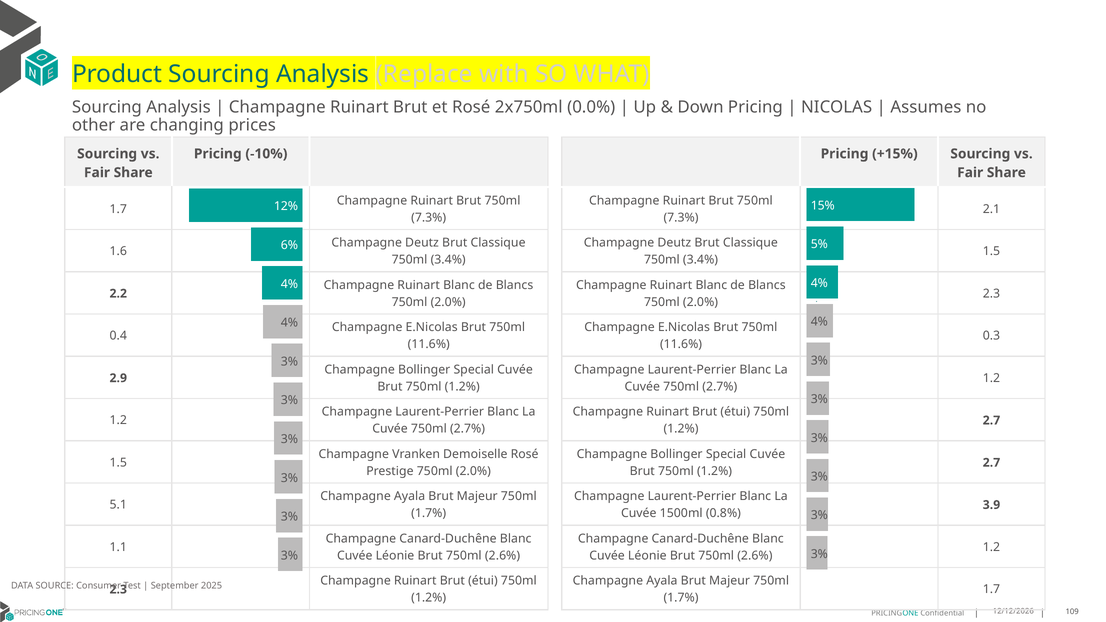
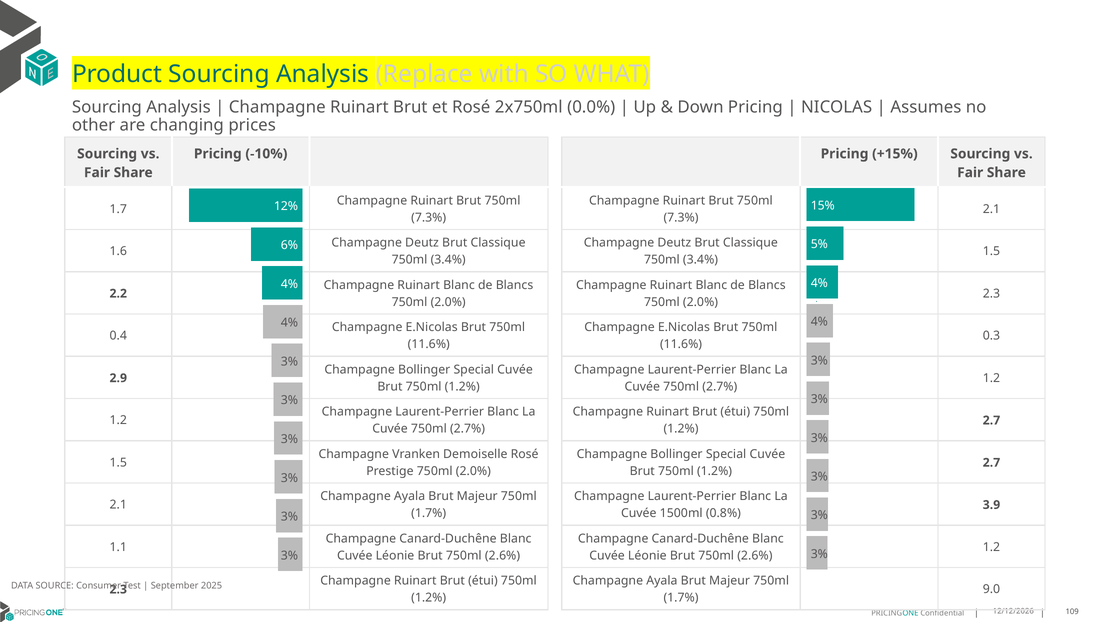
5.1 at (118, 505): 5.1 -> 2.1
1.7 at (991, 590): 1.7 -> 9.0
